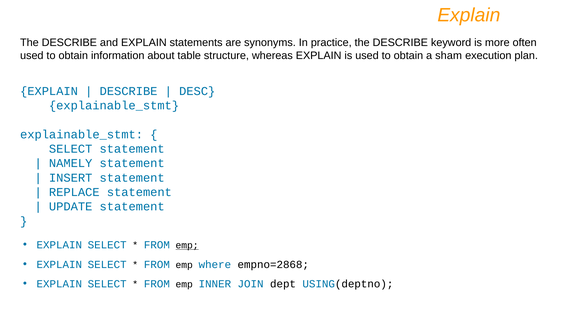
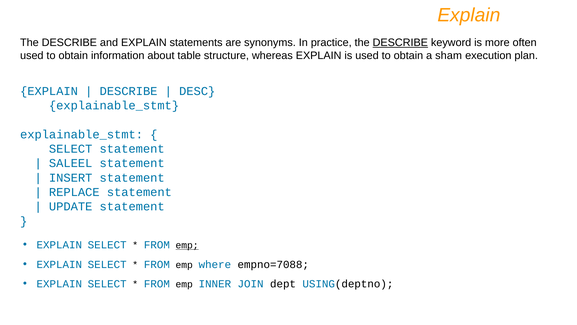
DESCRIBE at (400, 43) underline: none -> present
NAMELY: NAMELY -> SALEEL
empno=2868: empno=2868 -> empno=7088
